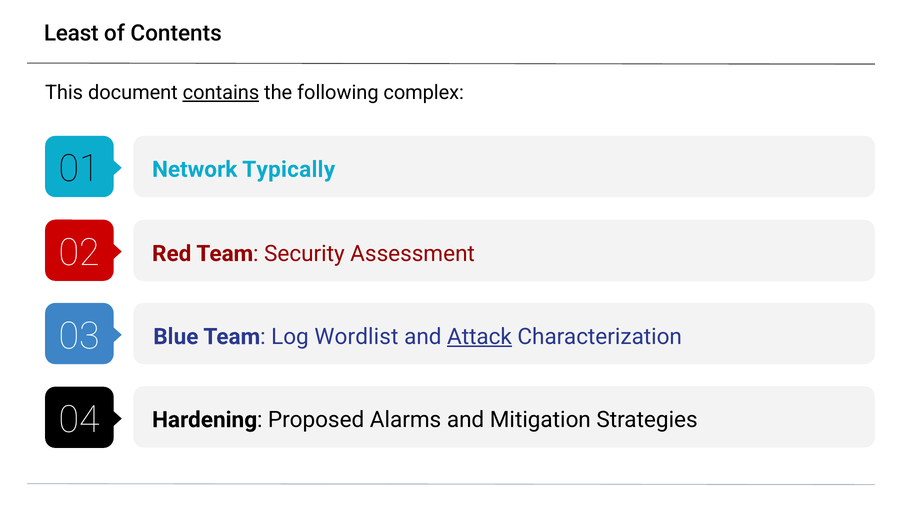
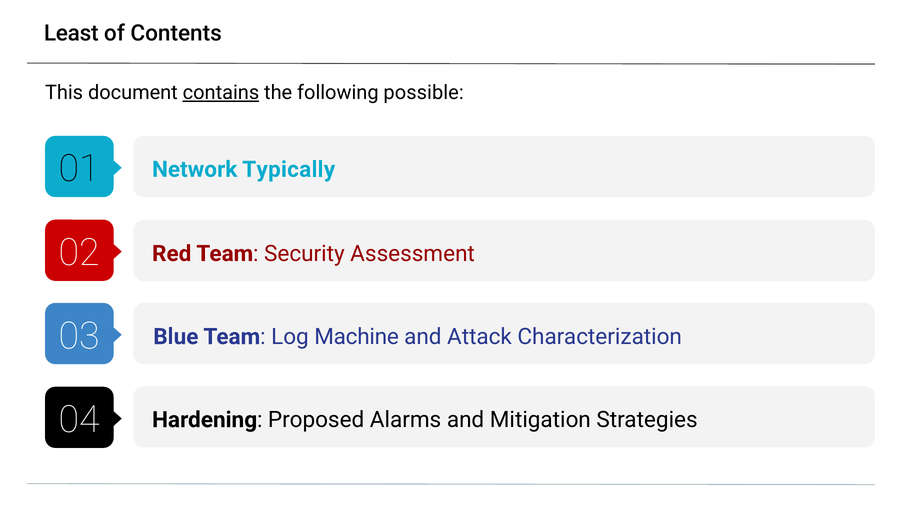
complex: complex -> possible
Wordlist: Wordlist -> Machine
Attack underline: present -> none
